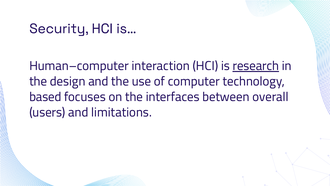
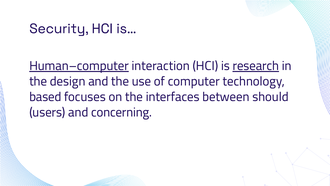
Human–computer underline: none -> present
overall: overall -> should
limitations: limitations -> concerning
